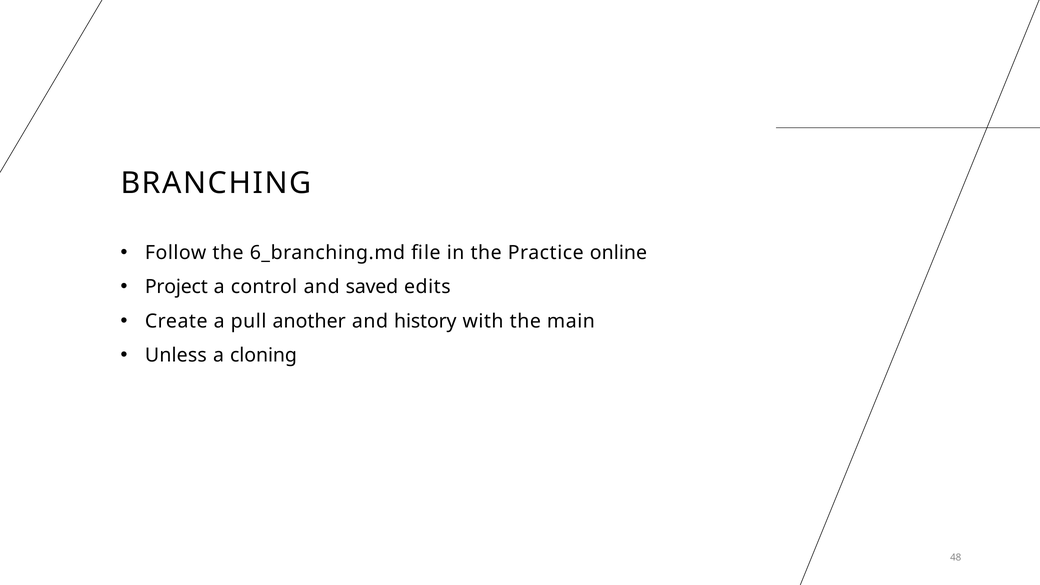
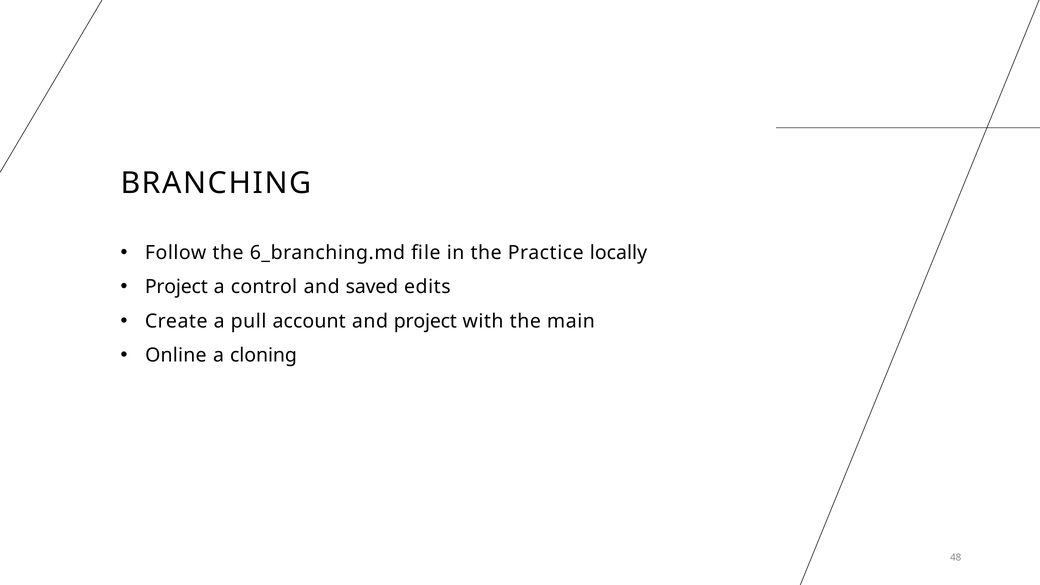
online: online -> locally
another: another -> account
and history: history -> project
Unless: Unless -> Online
